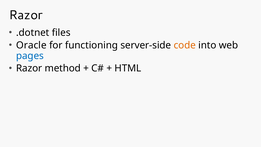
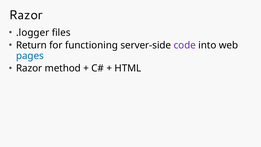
.dotnet: .dotnet -> .logger
Oracle: Oracle -> Return
code colour: orange -> purple
